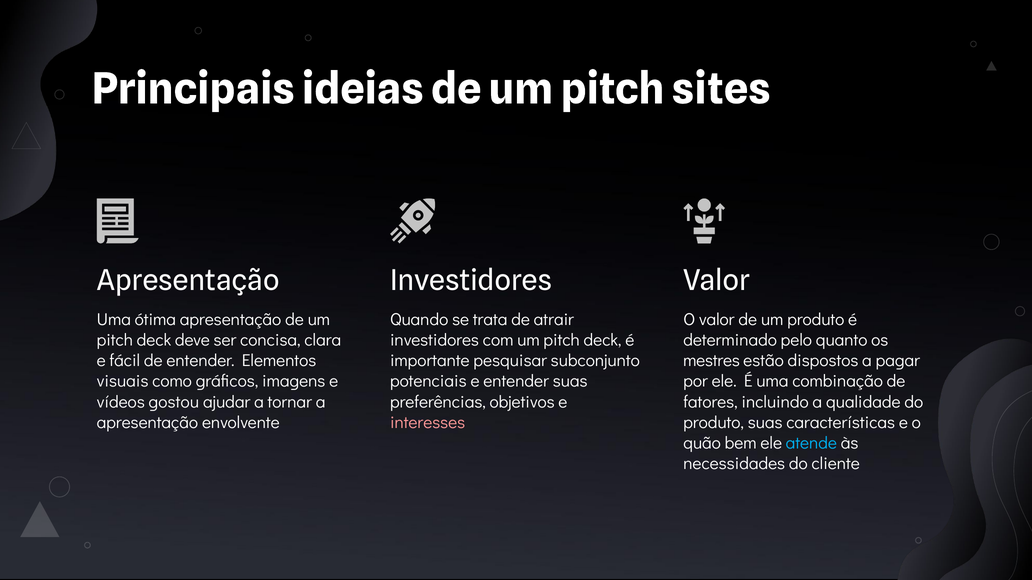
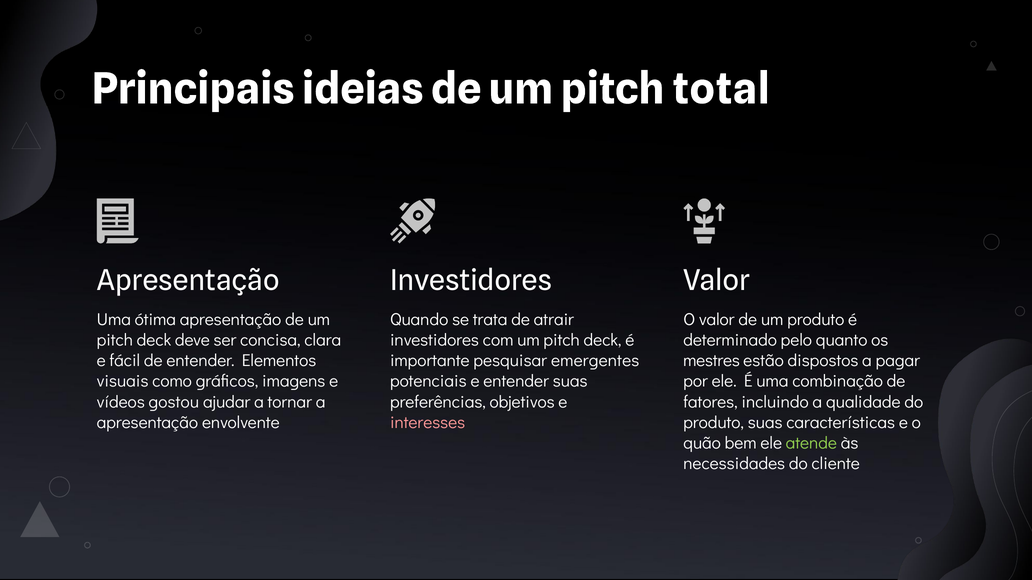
sites: sites -> total
subconjunto: subconjunto -> emergentes
atende colour: light blue -> light green
